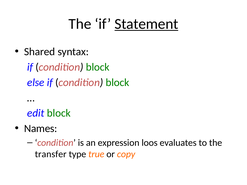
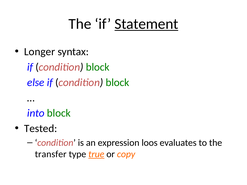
Shared: Shared -> Longer
edit: edit -> into
Names: Names -> Tested
true underline: none -> present
